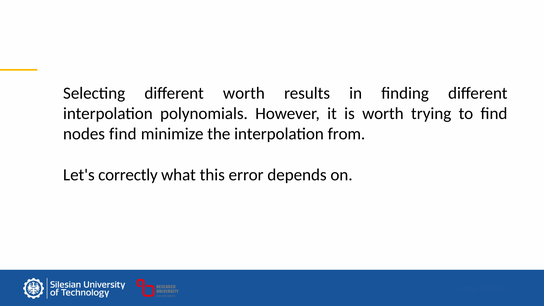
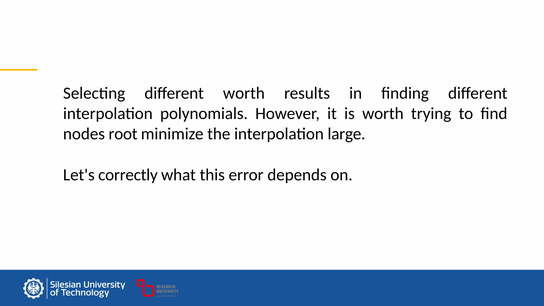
nodes find: find -> root
from: from -> large
